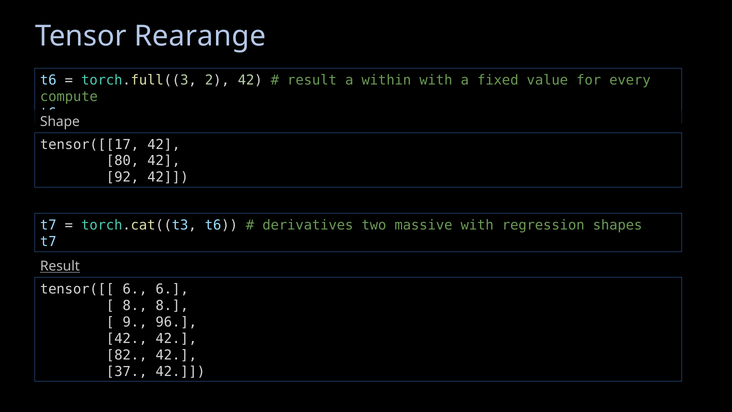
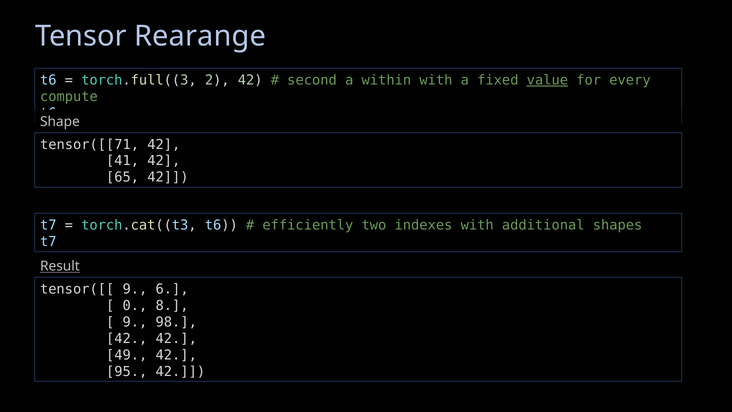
result at (312, 80): result -> second
value underline: none -> present
tensor([[17: tensor([[17 -> tensor([[71
80: 80 -> 41
92: 92 -> 65
derivatives: derivatives -> efficiently
massive: massive -> indexes
regression: regression -> additional
tensor([[ 6: 6 -> 9
8 at (135, 305): 8 -> 0
96: 96 -> 98
82: 82 -> 49
37: 37 -> 95
